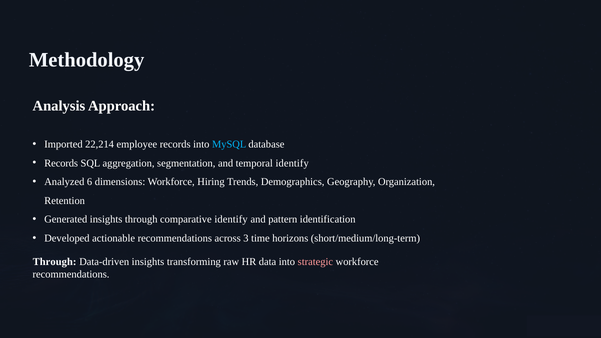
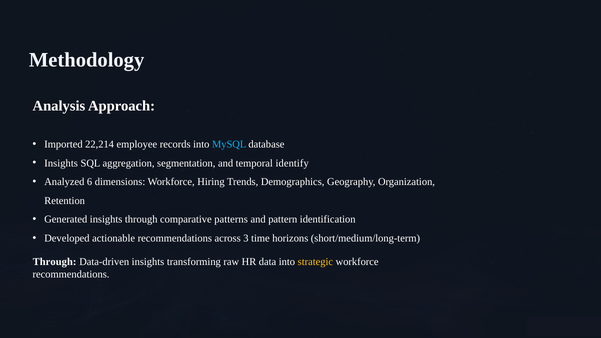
Records at (61, 163): Records -> Insights
comparative identify: identify -> patterns
strategic colour: pink -> yellow
